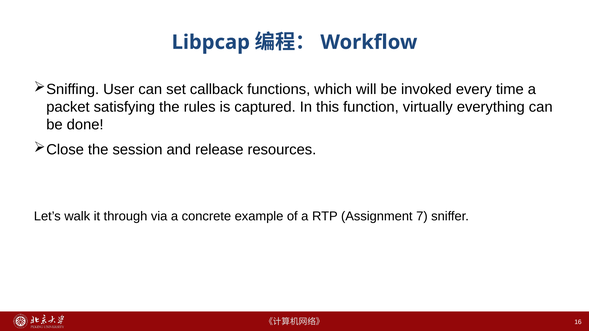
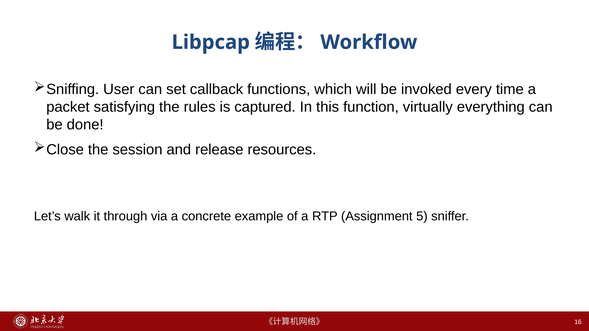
7: 7 -> 5
